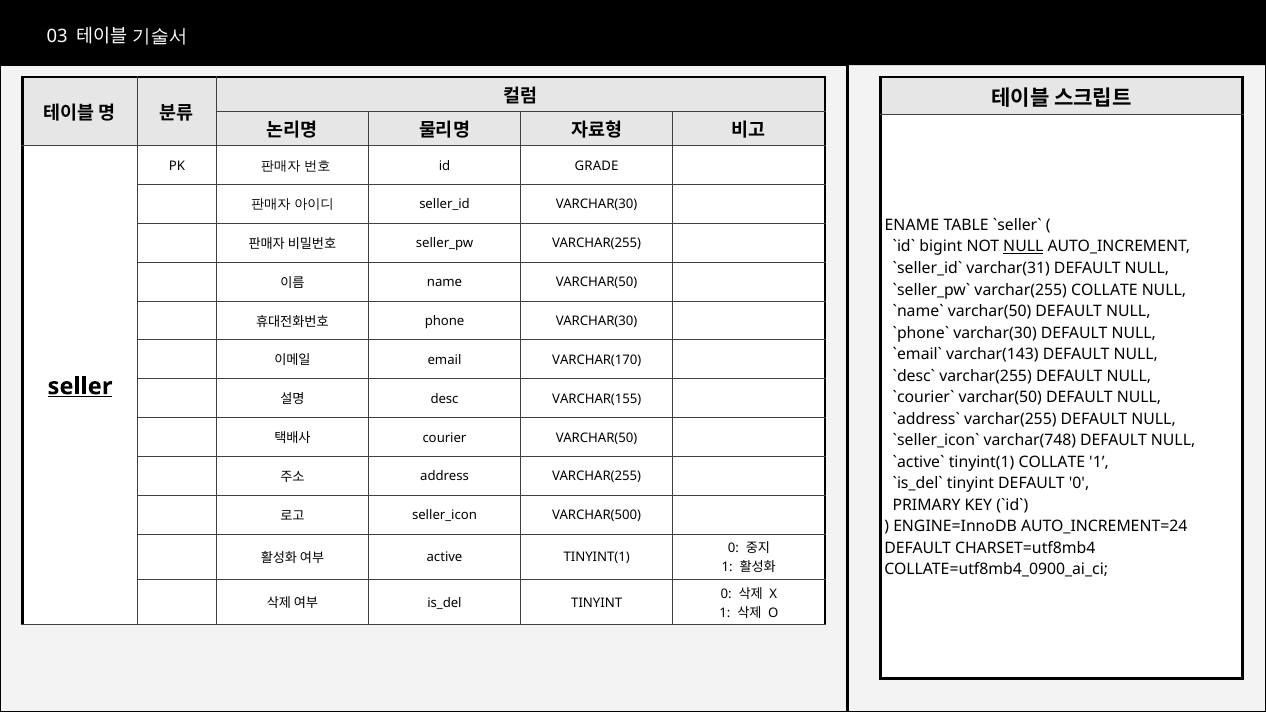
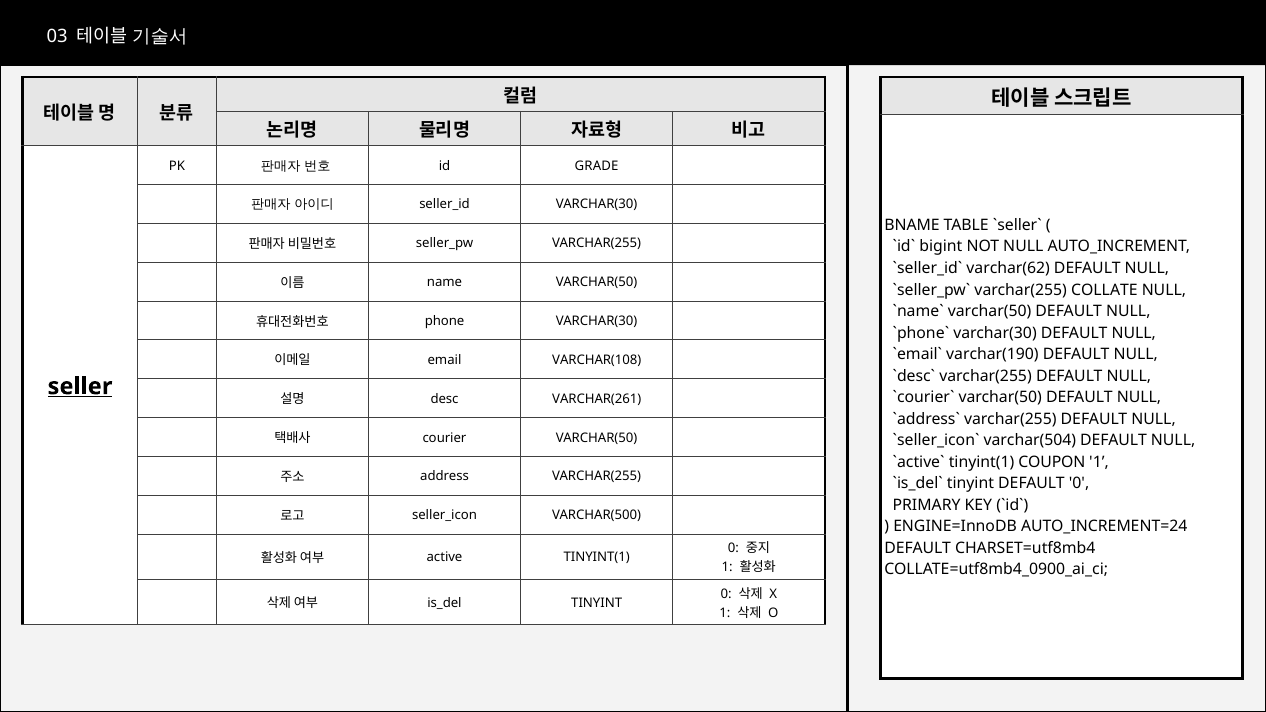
ENAME: ENAME -> BNAME
NULL at (1023, 247) underline: present -> none
varchar(31: varchar(31 -> varchar(62
varchar(143: varchar(143 -> varchar(190
VARCHAR(170: VARCHAR(170 -> VARCHAR(108
VARCHAR(155: VARCHAR(155 -> VARCHAR(261
varchar(748: varchar(748 -> varchar(504
tinyint(1 COLLATE: COLLATE -> COUPON
